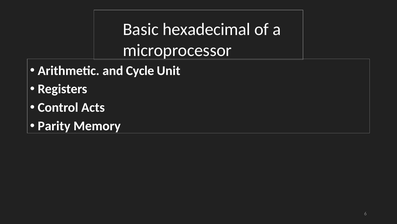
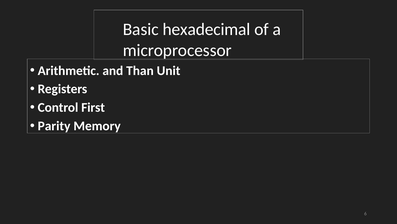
Cycle: Cycle -> Than
Acts: Acts -> First
